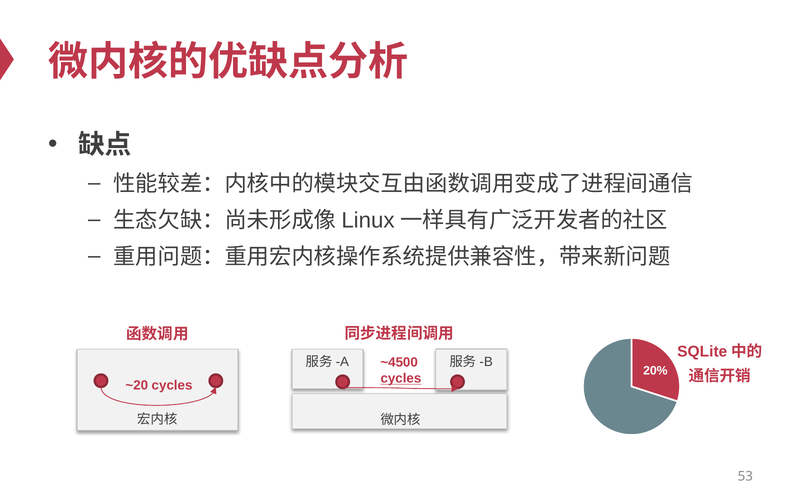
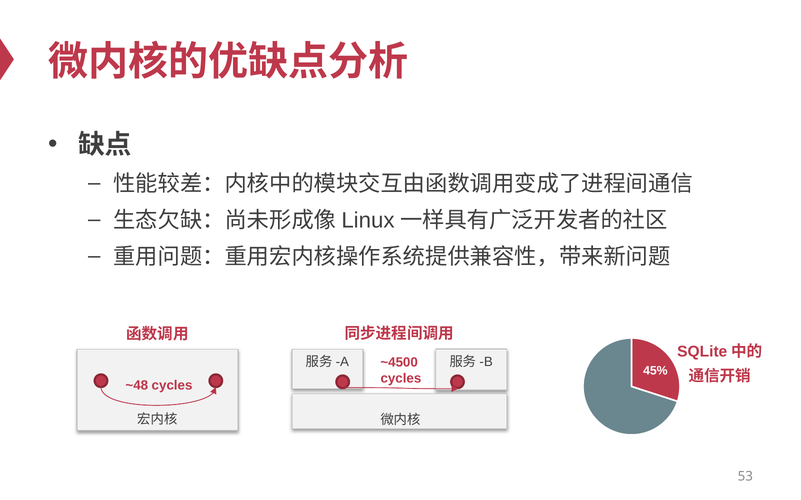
20%: 20% -> 45%
cycles at (401, 379) underline: present -> none
~20: ~20 -> ~48
